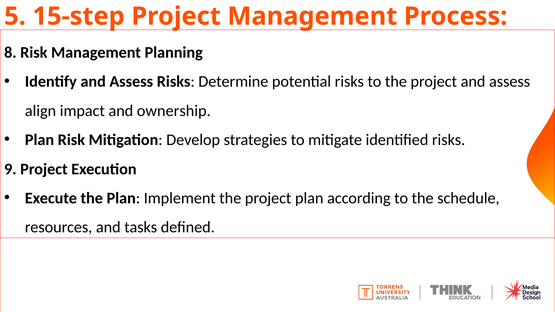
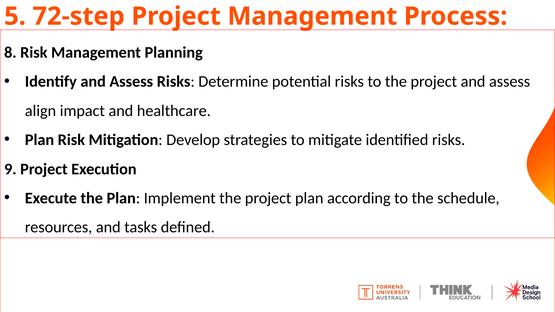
15-step: 15-step -> 72-step
ownership: ownership -> healthcare
